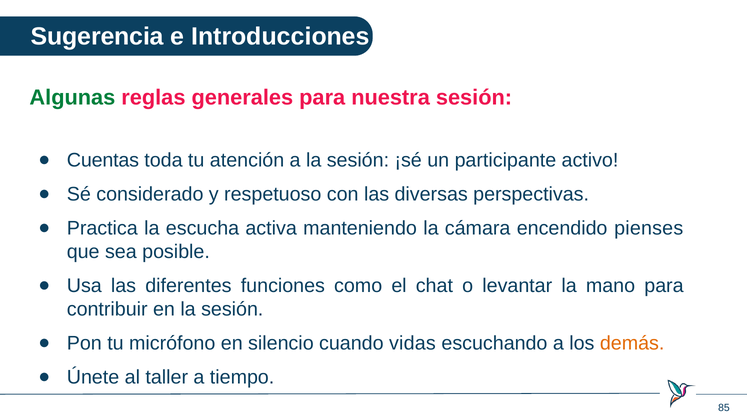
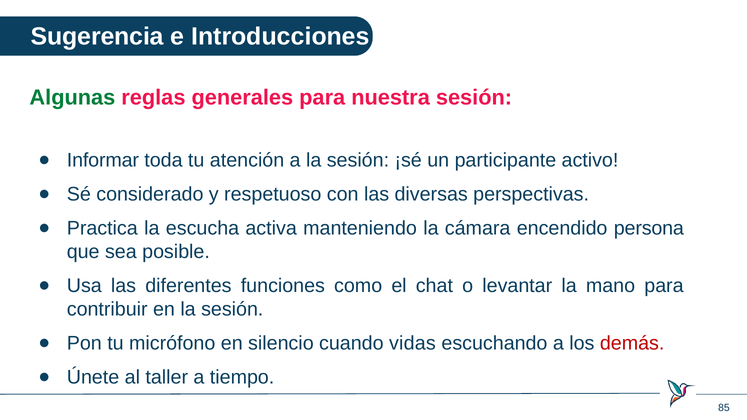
Cuentas: Cuentas -> Informar
pienses: pienses -> persona
demás colour: orange -> red
